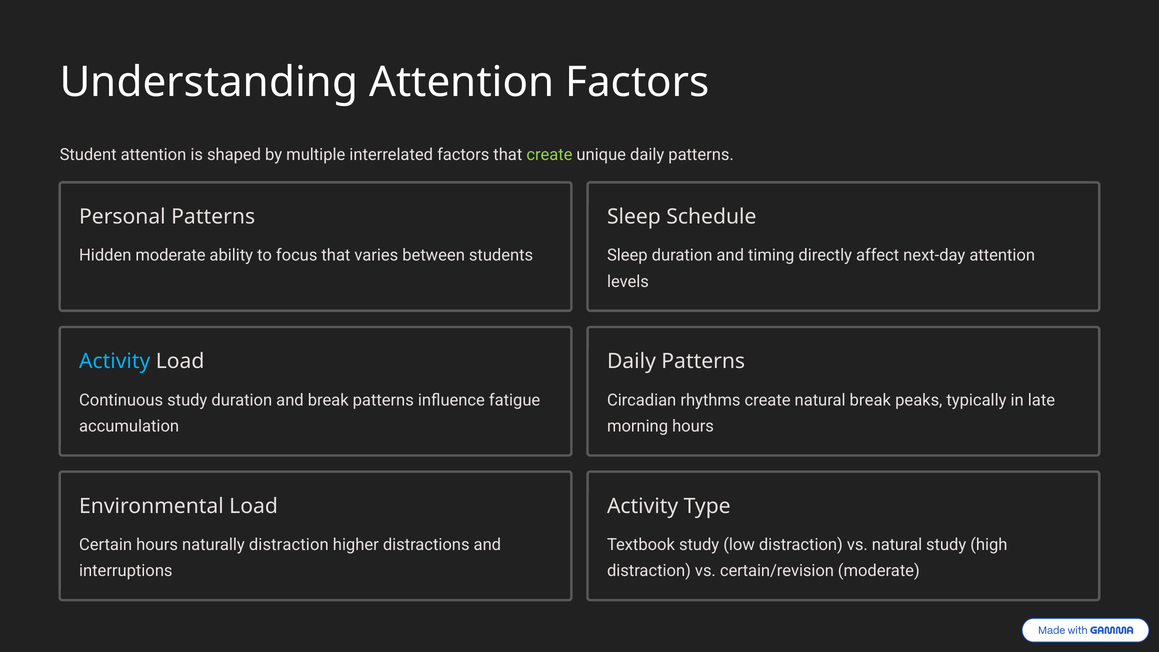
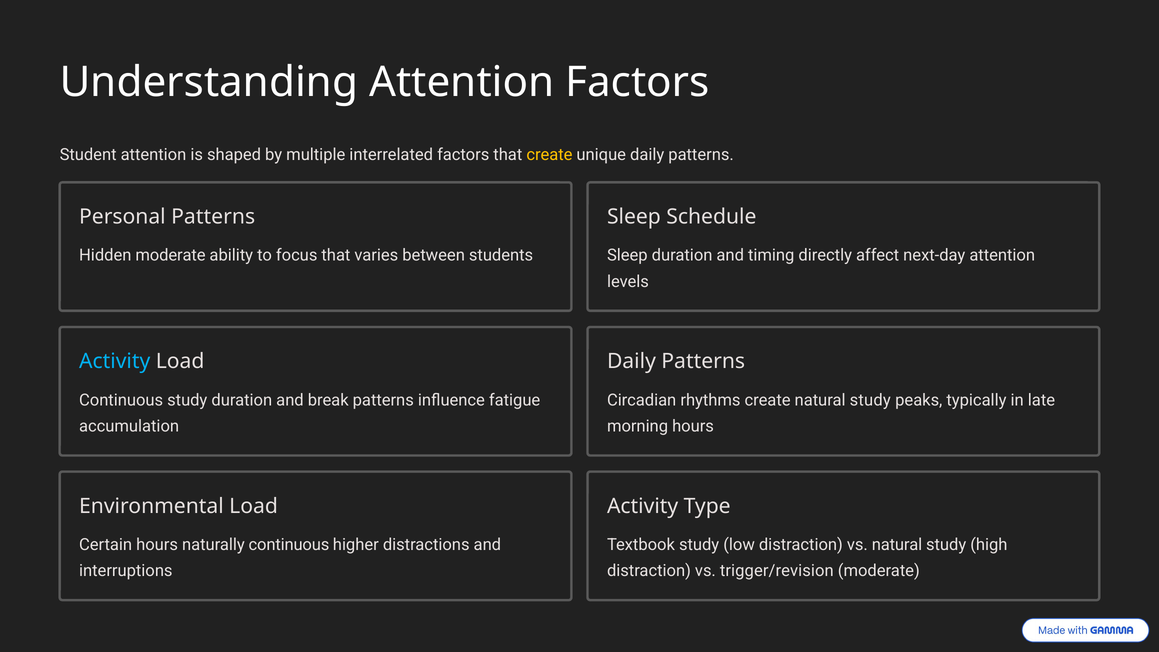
create at (549, 155) colour: light green -> yellow
create natural break: break -> study
naturally distraction: distraction -> continuous
certain/revision: certain/revision -> trigger/revision
